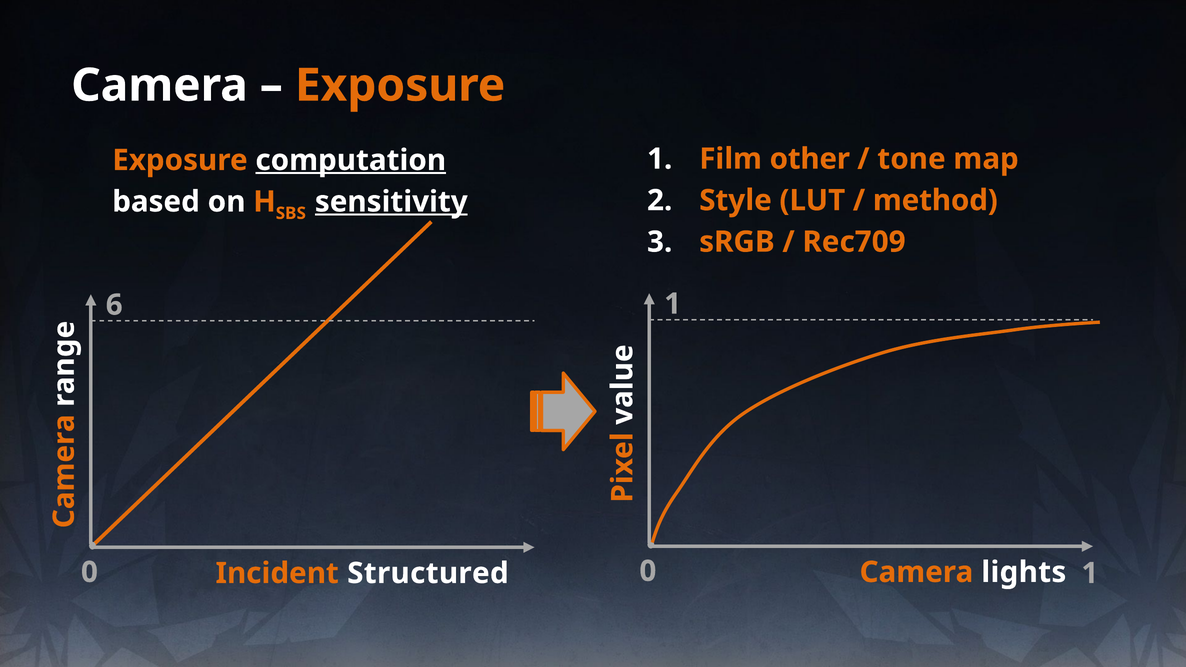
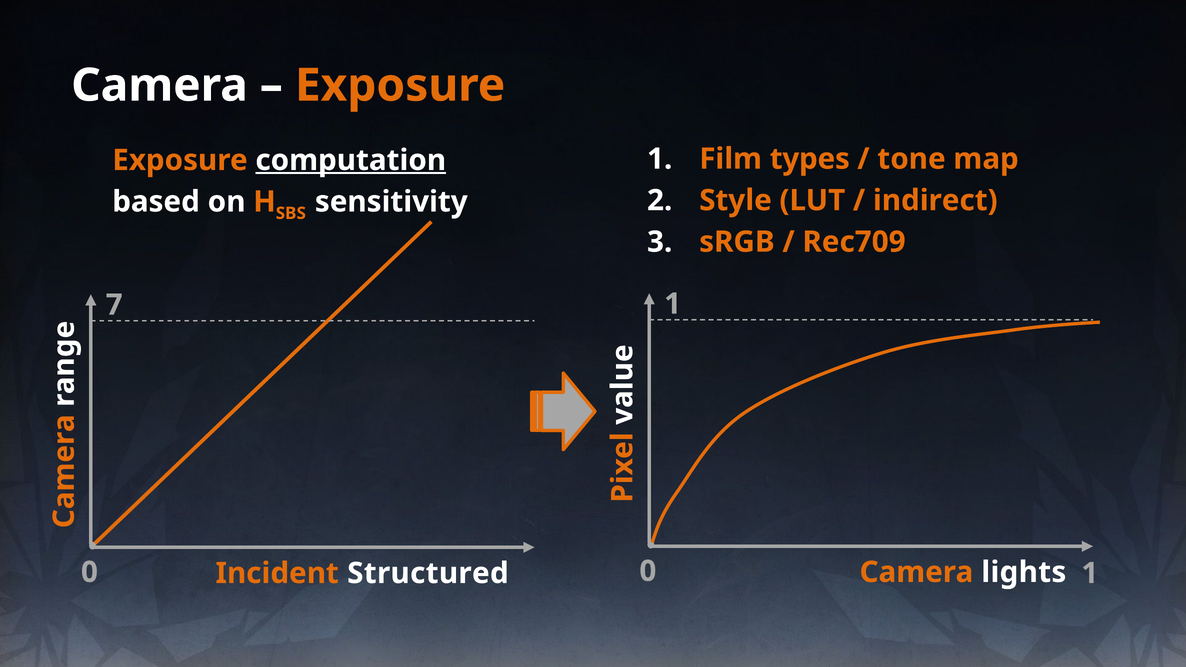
other: other -> types
method: method -> indirect
sensitivity underline: present -> none
6: 6 -> 7
